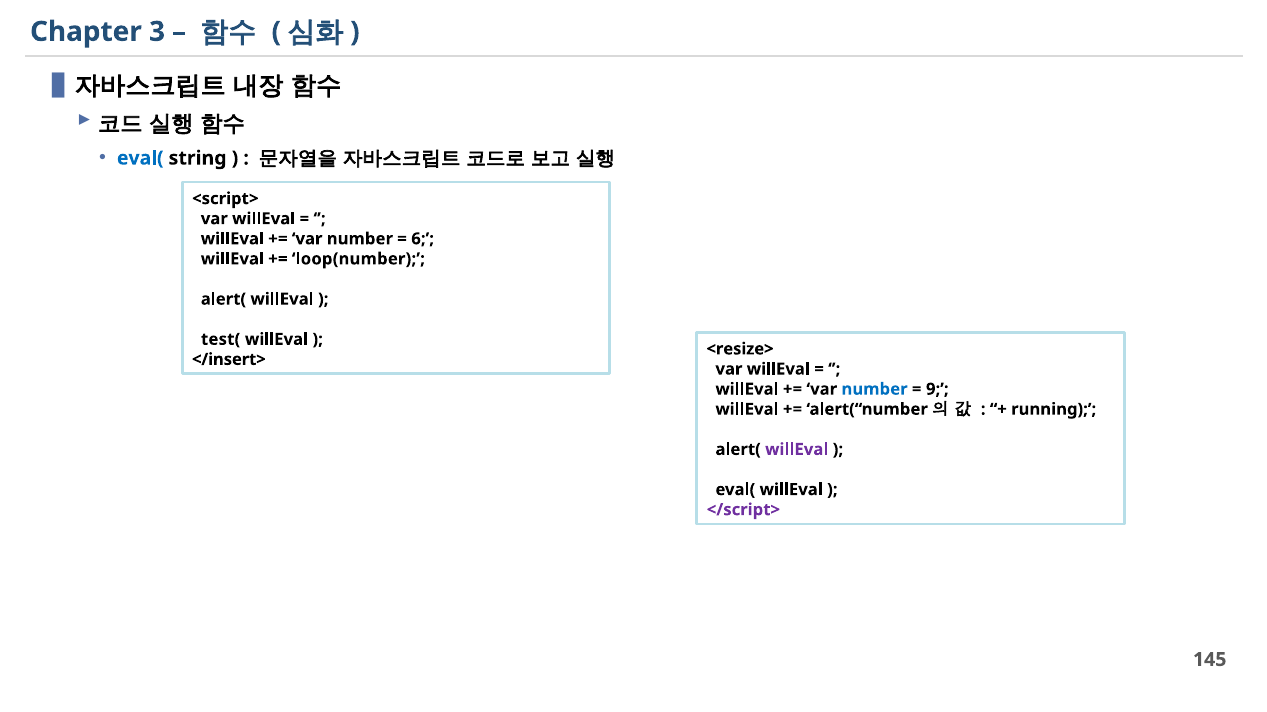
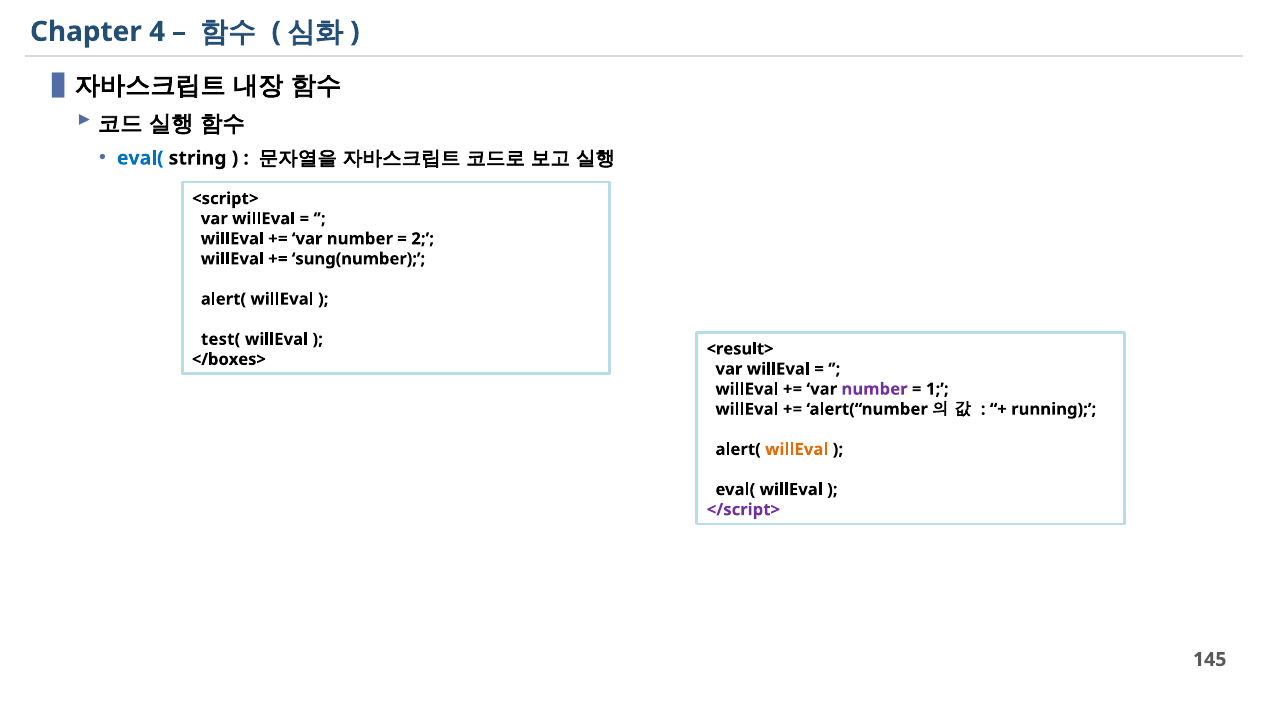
3: 3 -> 4
6: 6 -> 2
loop(number: loop(number -> sung(number
<resize>: <resize> -> <result>
</insert>: </insert> -> </boxes>
number at (875, 389) colour: blue -> purple
9: 9 -> 1
willEval at (797, 450) colour: purple -> orange
